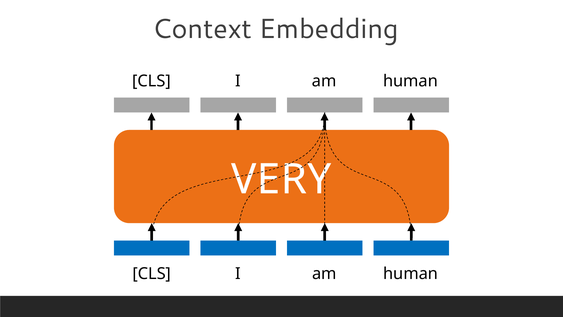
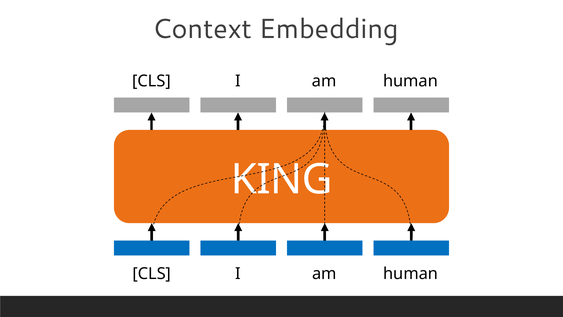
VERY: VERY -> KING
